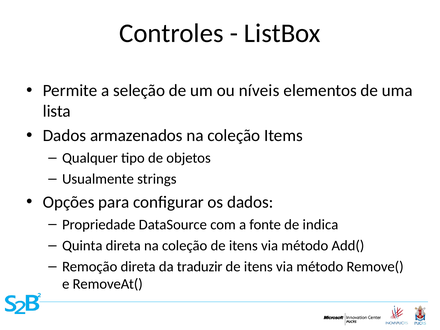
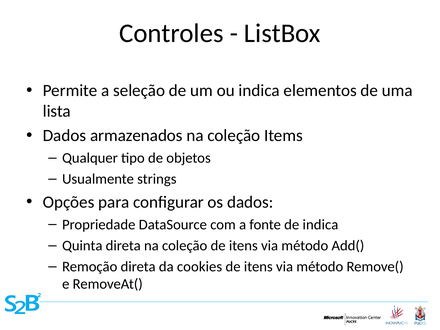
ou níveis: níveis -> indica
traduzir: traduzir -> cookies
